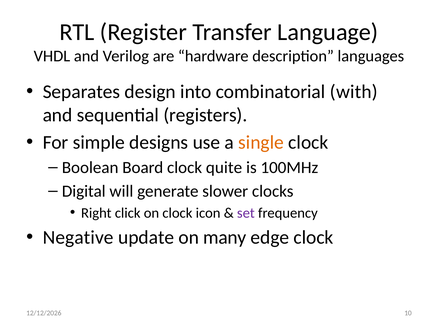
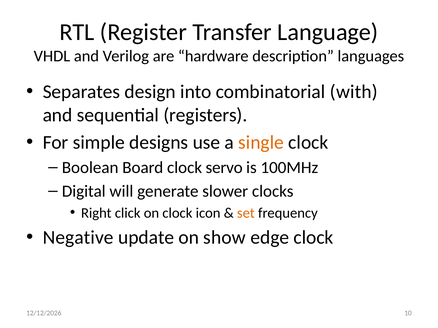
quite: quite -> servo
set colour: purple -> orange
many: many -> show
